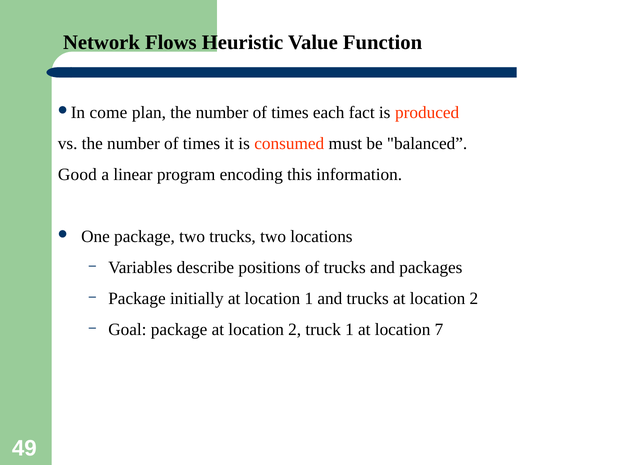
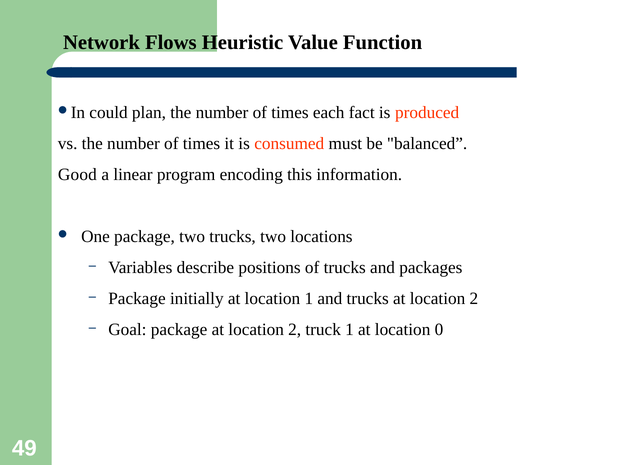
come: come -> could
7: 7 -> 0
